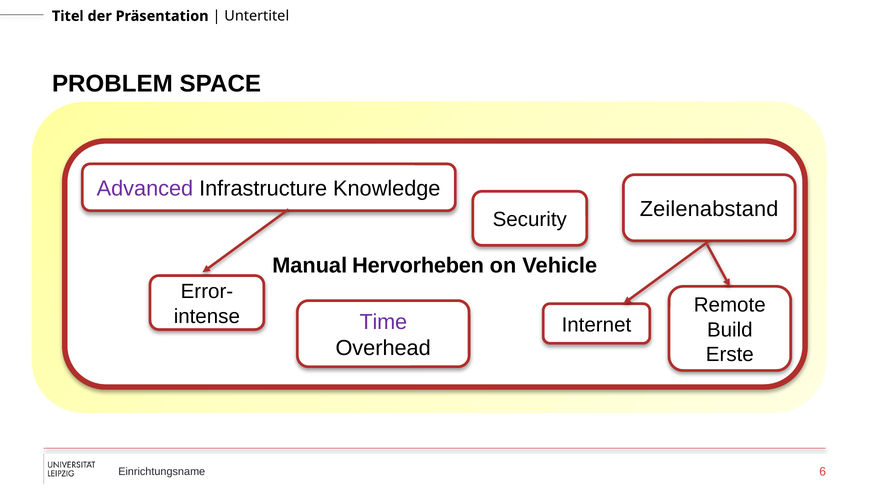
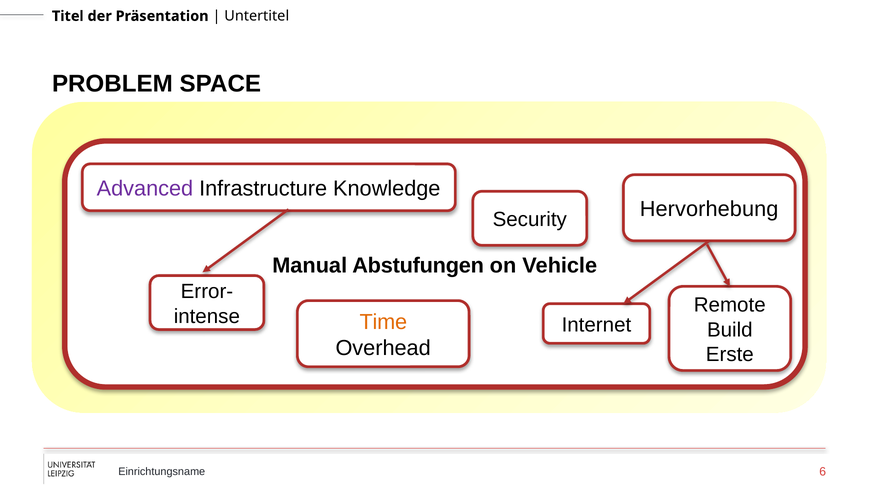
Zeilenabstand: Zeilenabstand -> Hervorhebung
Hervorheben: Hervorheben -> Abstufungen
Time colour: purple -> orange
